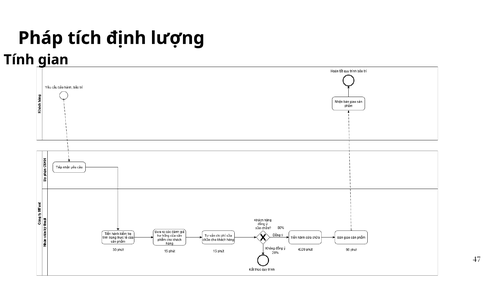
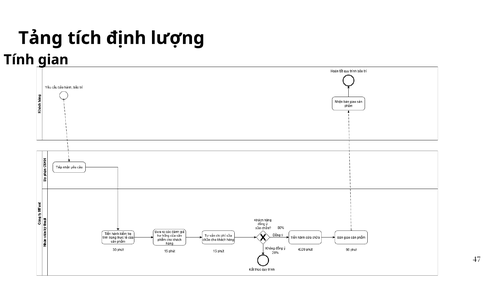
Pháp: Pháp -> Tảng
